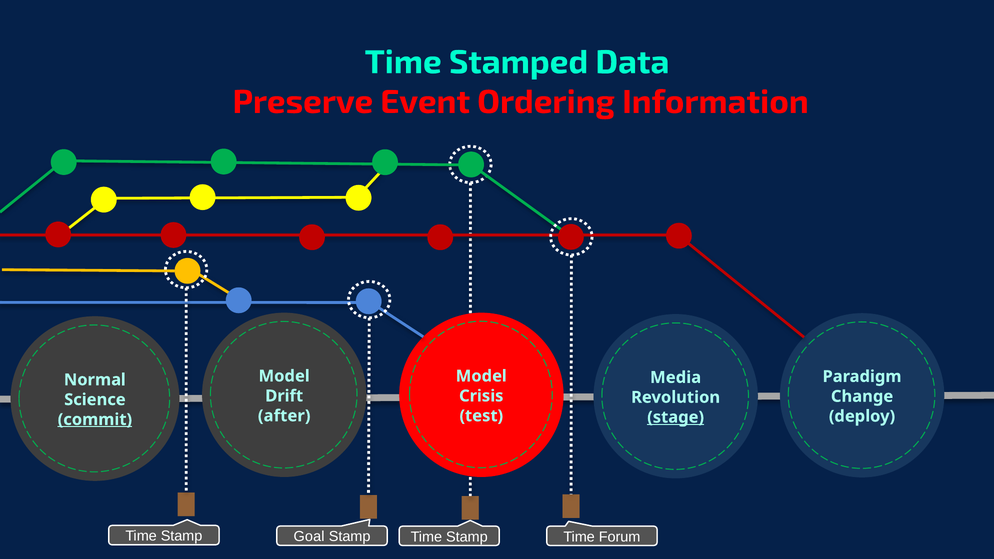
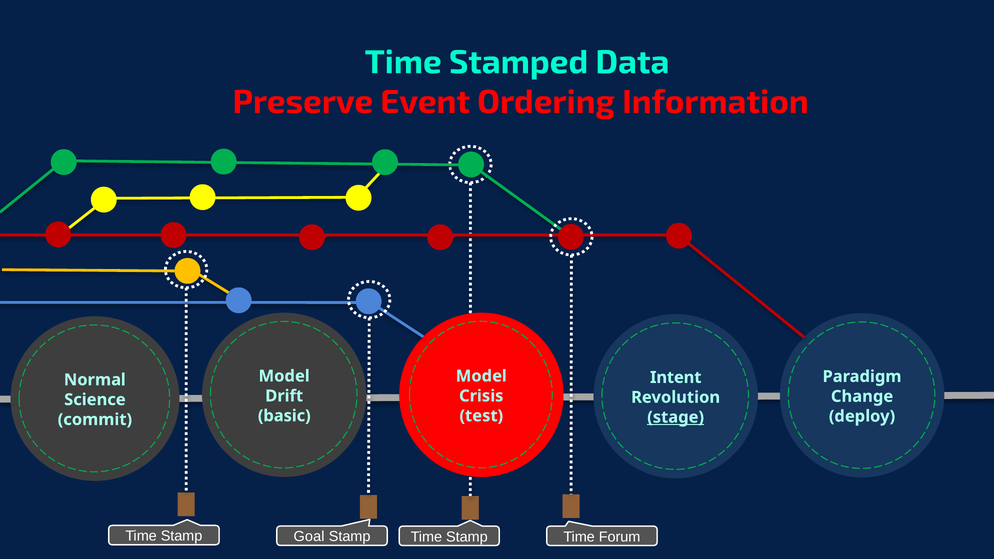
Media: Media -> Intent
after: after -> basic
commit underline: present -> none
